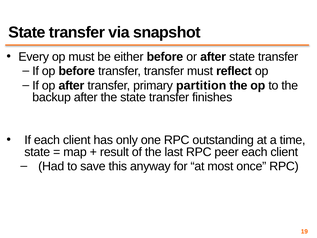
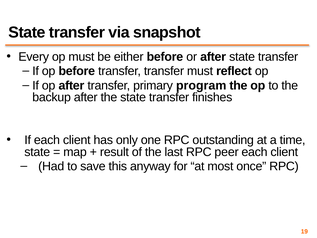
partition: partition -> program
